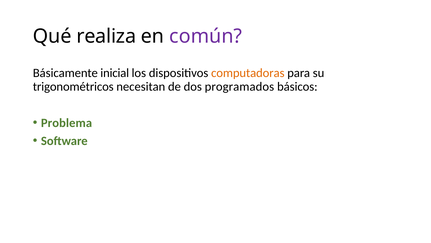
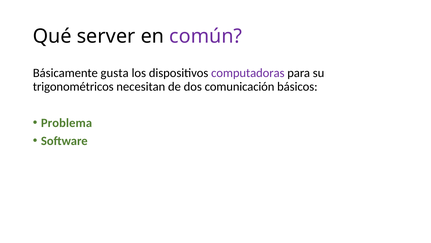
realiza: realiza -> server
inicial: inicial -> gusta
computadoras colour: orange -> purple
programados: programados -> comunicación
